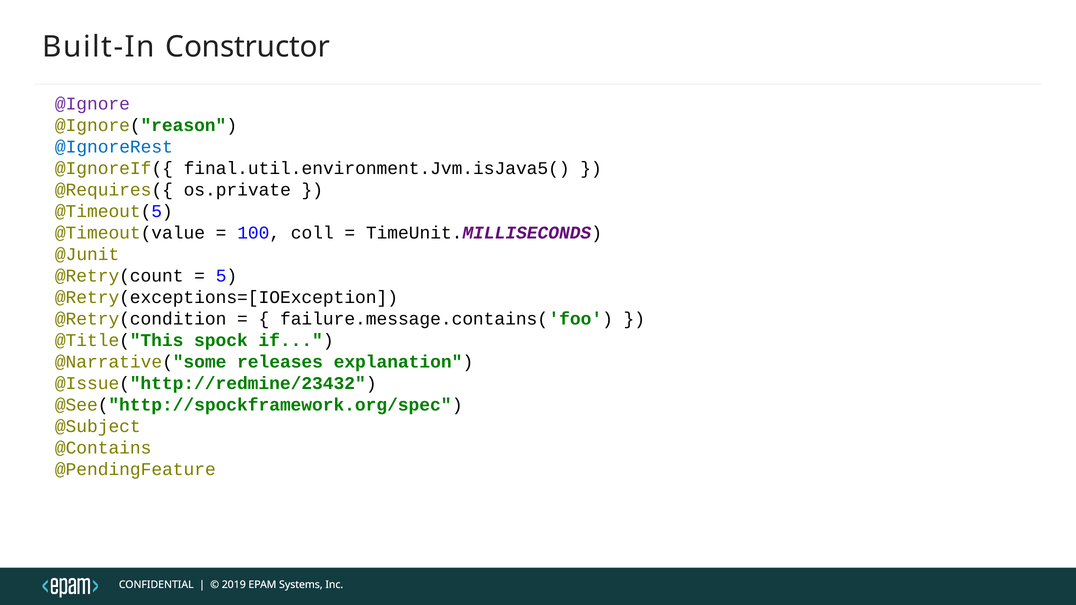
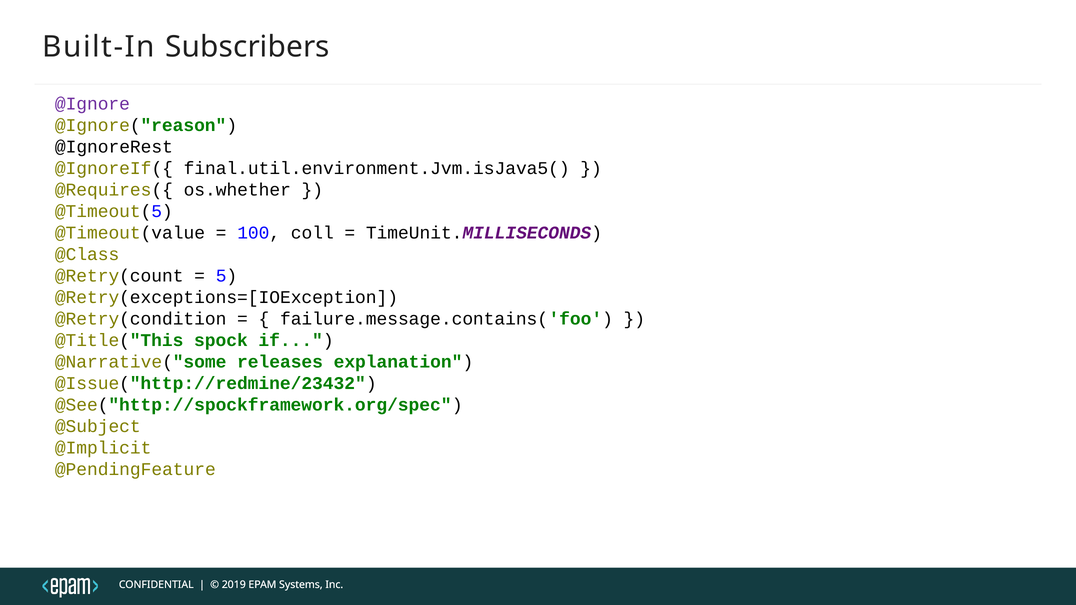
Constructor: Constructor -> Subscribers
@IgnoreRest colour: blue -> black
os.private: os.private -> os.whether
@Junit: @Junit -> @Class
@Contains: @Contains -> @Implicit
